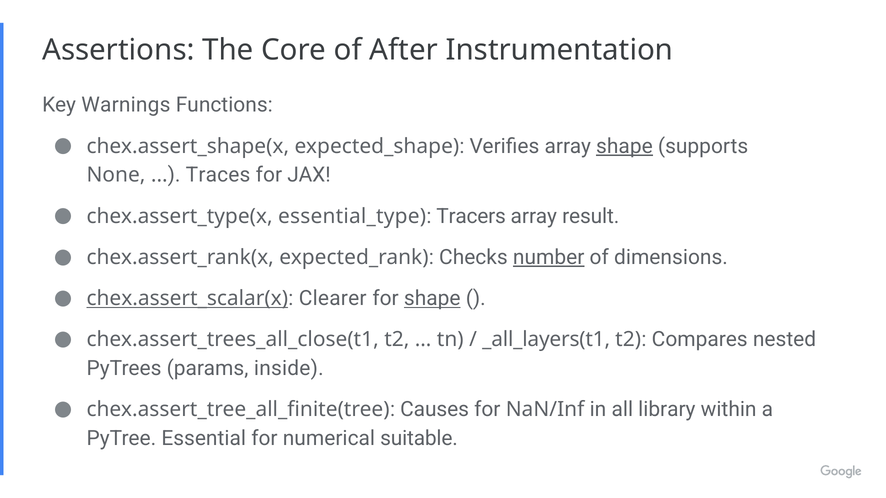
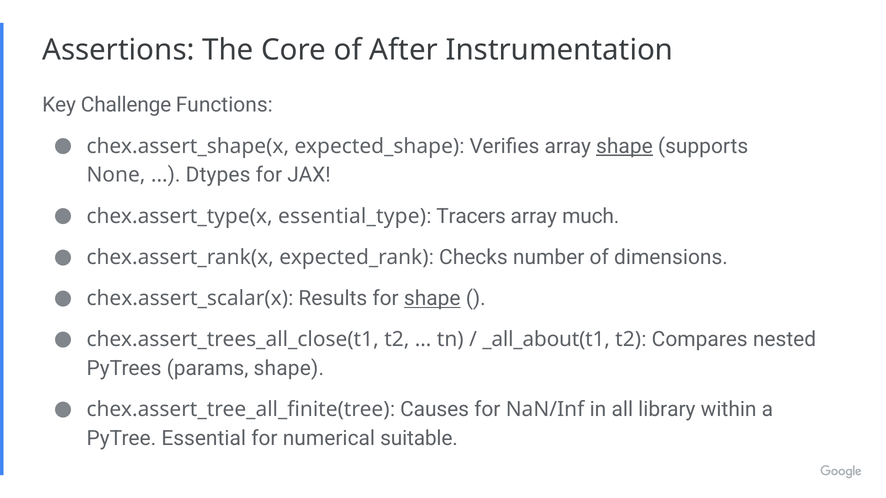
Warnings: Warnings -> Challenge
Traces: Traces -> Dtypes
result: result -> much
number underline: present -> none
chex.assert_scalar(x underline: present -> none
Clearer: Clearer -> Results
_all_layers(t1: _all_layers(t1 -> _all_about(t1
params inside: inside -> shape
